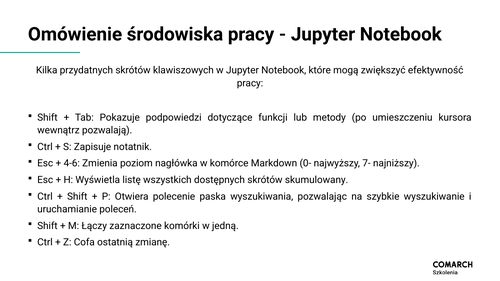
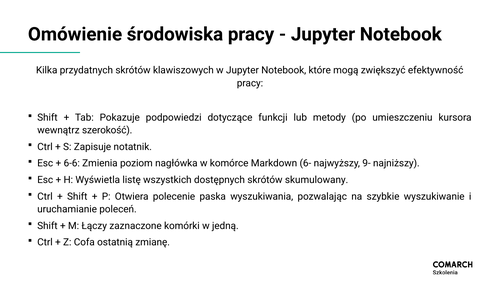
pozwalają: pozwalają -> szerokość
4-6: 4-6 -> 6-6
0-: 0- -> 6-
7-: 7- -> 9-
